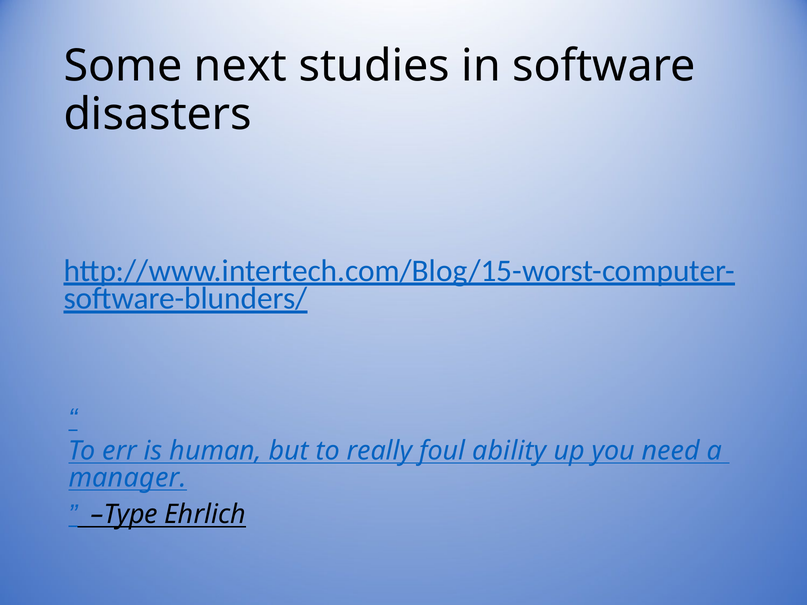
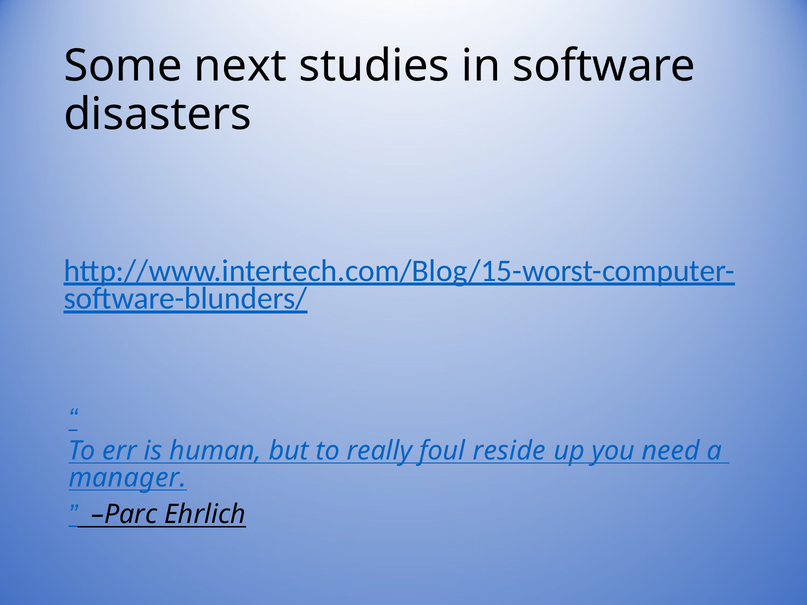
ability: ability -> reside
Type: Type -> Parc
